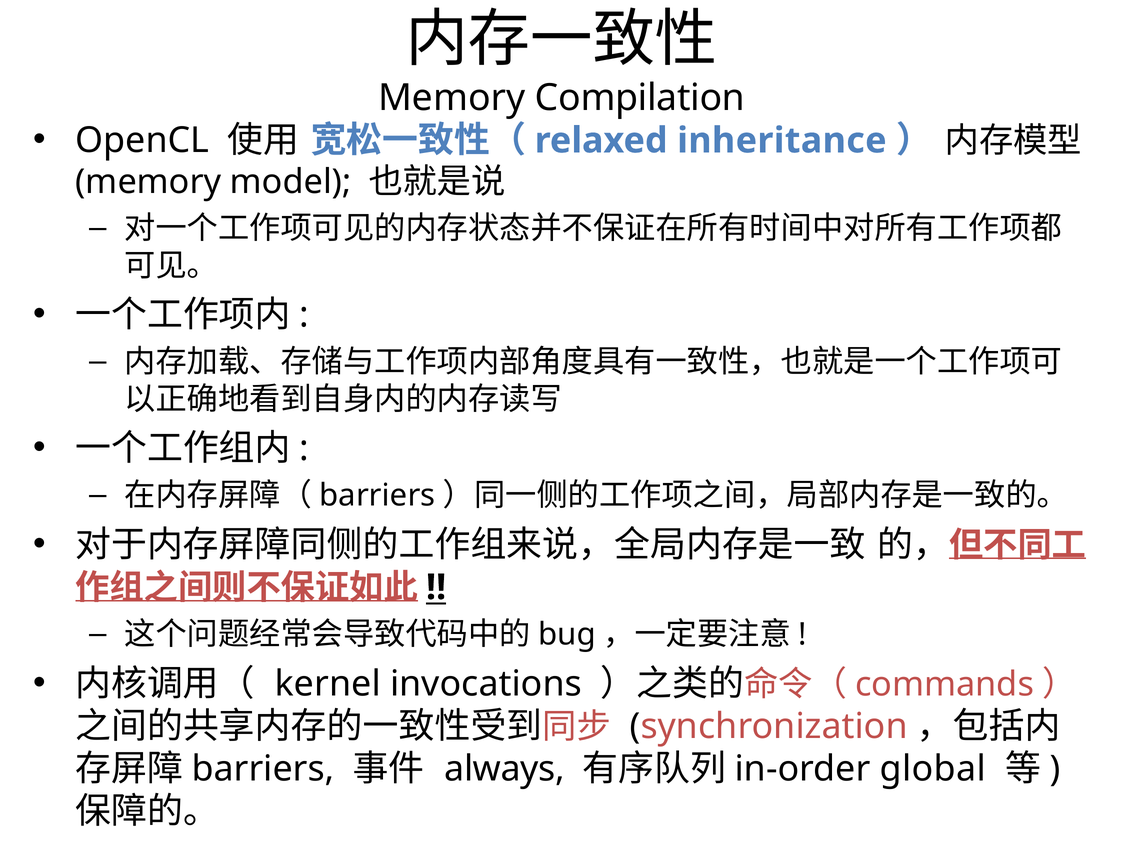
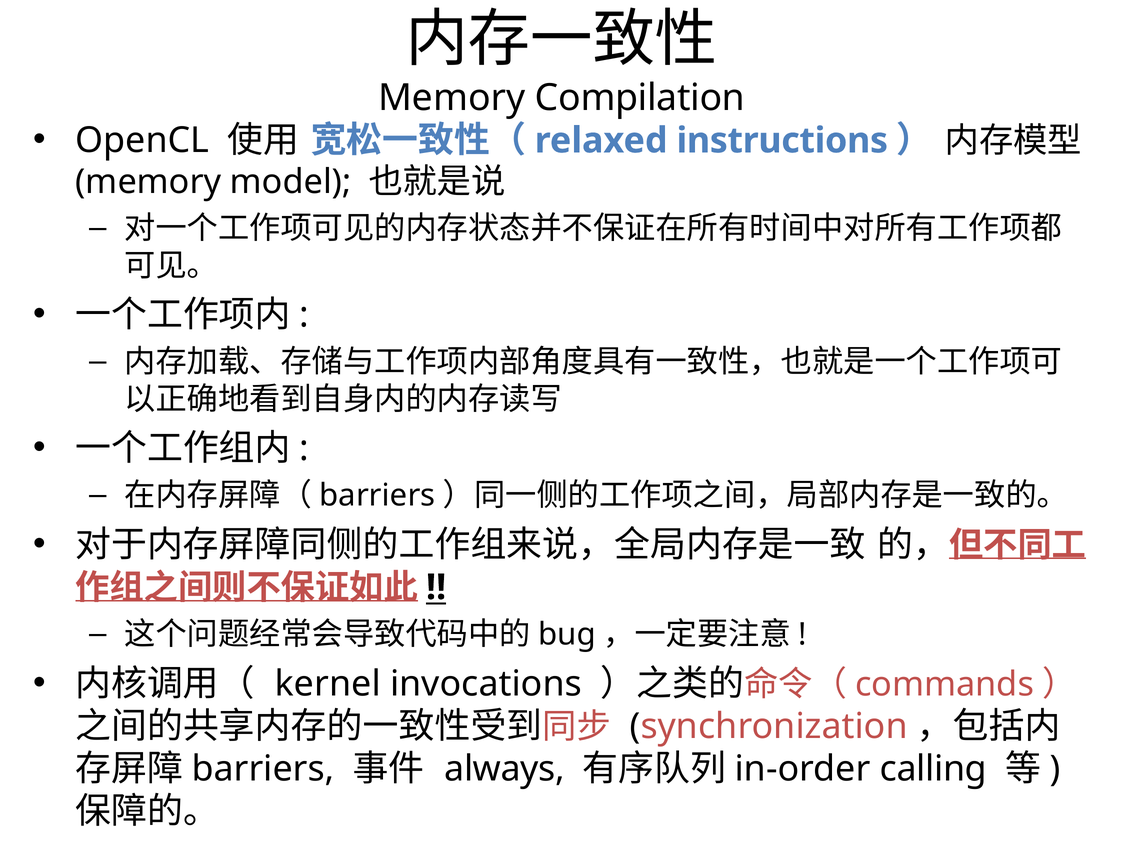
inheritance: inheritance -> instructions
global: global -> calling
